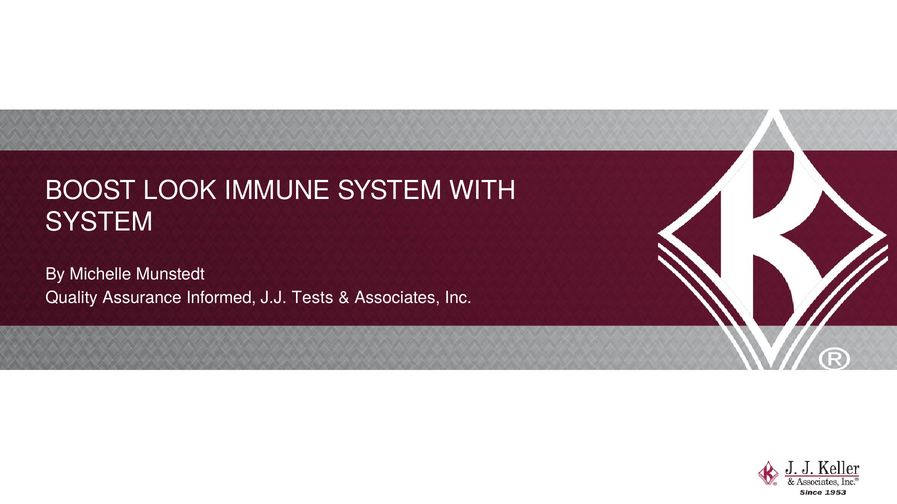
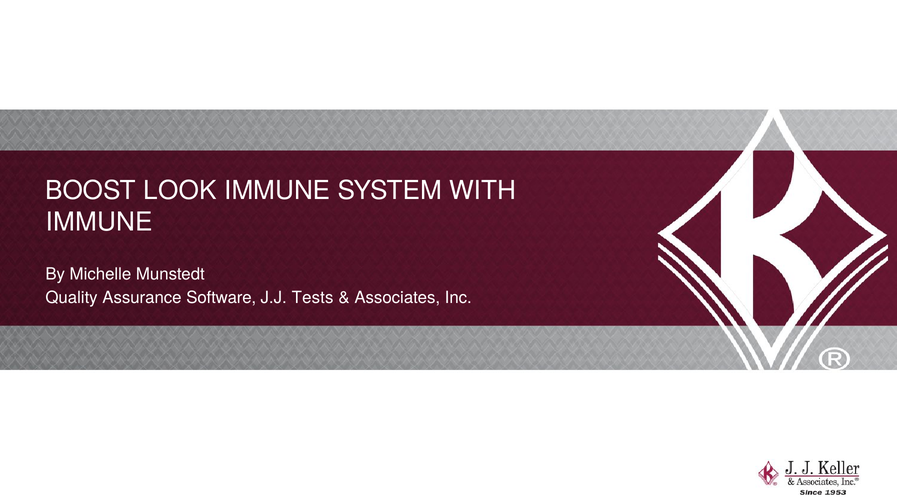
SYSTEM at (99, 222): SYSTEM -> IMMUNE
Informed: Informed -> Software
